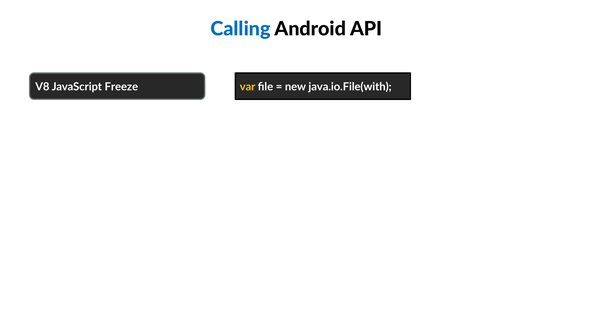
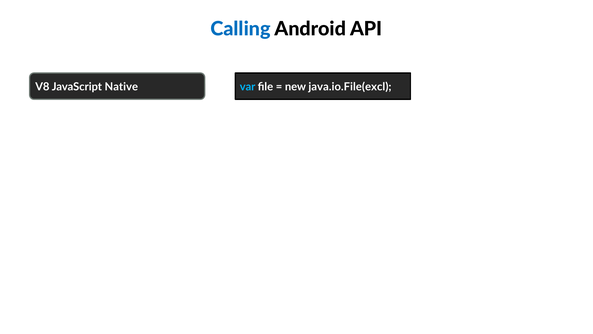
Freeze: Freeze -> Native
var colour: yellow -> light blue
java.io.File(with: java.io.File(with -> java.io.File(excl
